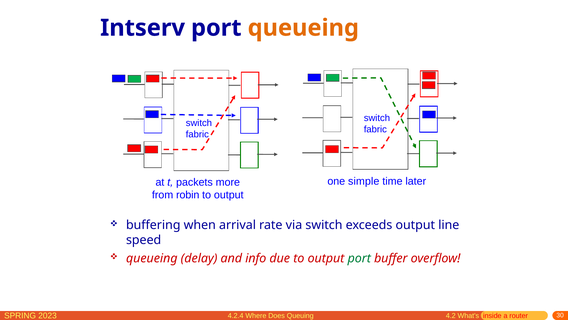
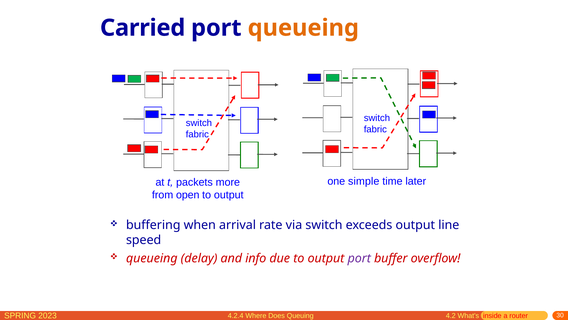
Intserv: Intserv -> Carried
robin: robin -> open
port at (359, 258) colour: green -> purple
